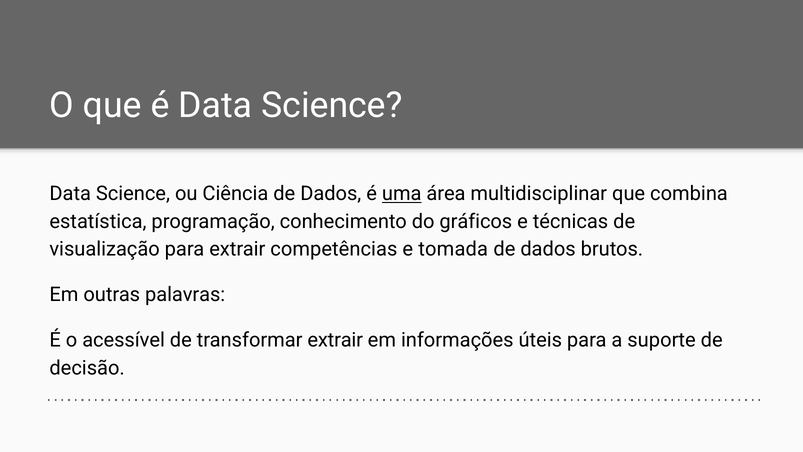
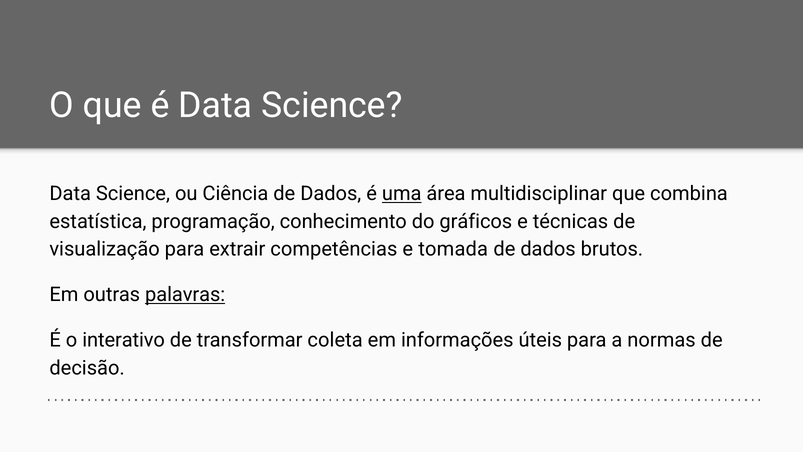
palavras underline: none -> present
acessível: acessível -> interativo
transformar extrair: extrair -> coleta
suporte: suporte -> normas
